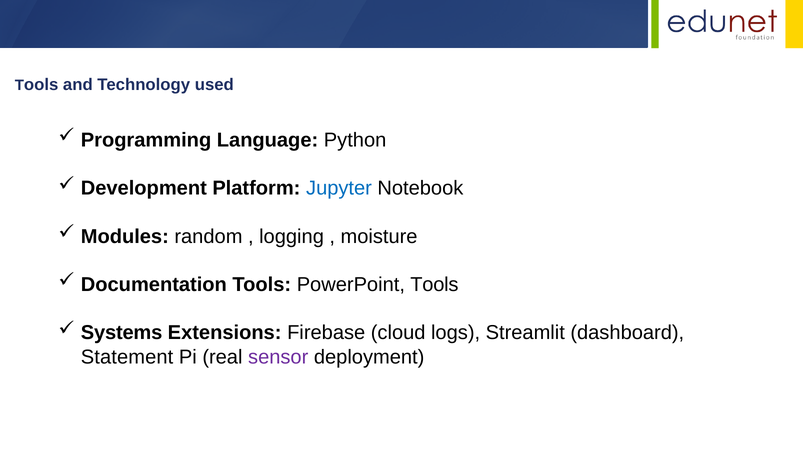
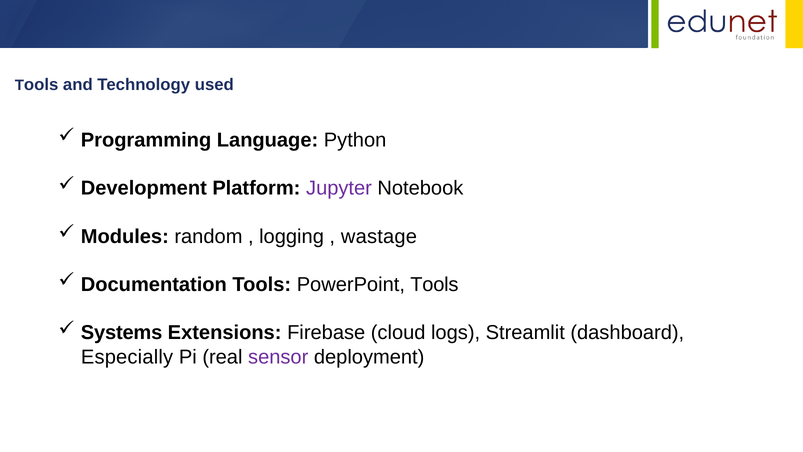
Jupyter colour: blue -> purple
moisture: moisture -> wastage
Statement: Statement -> Especially
